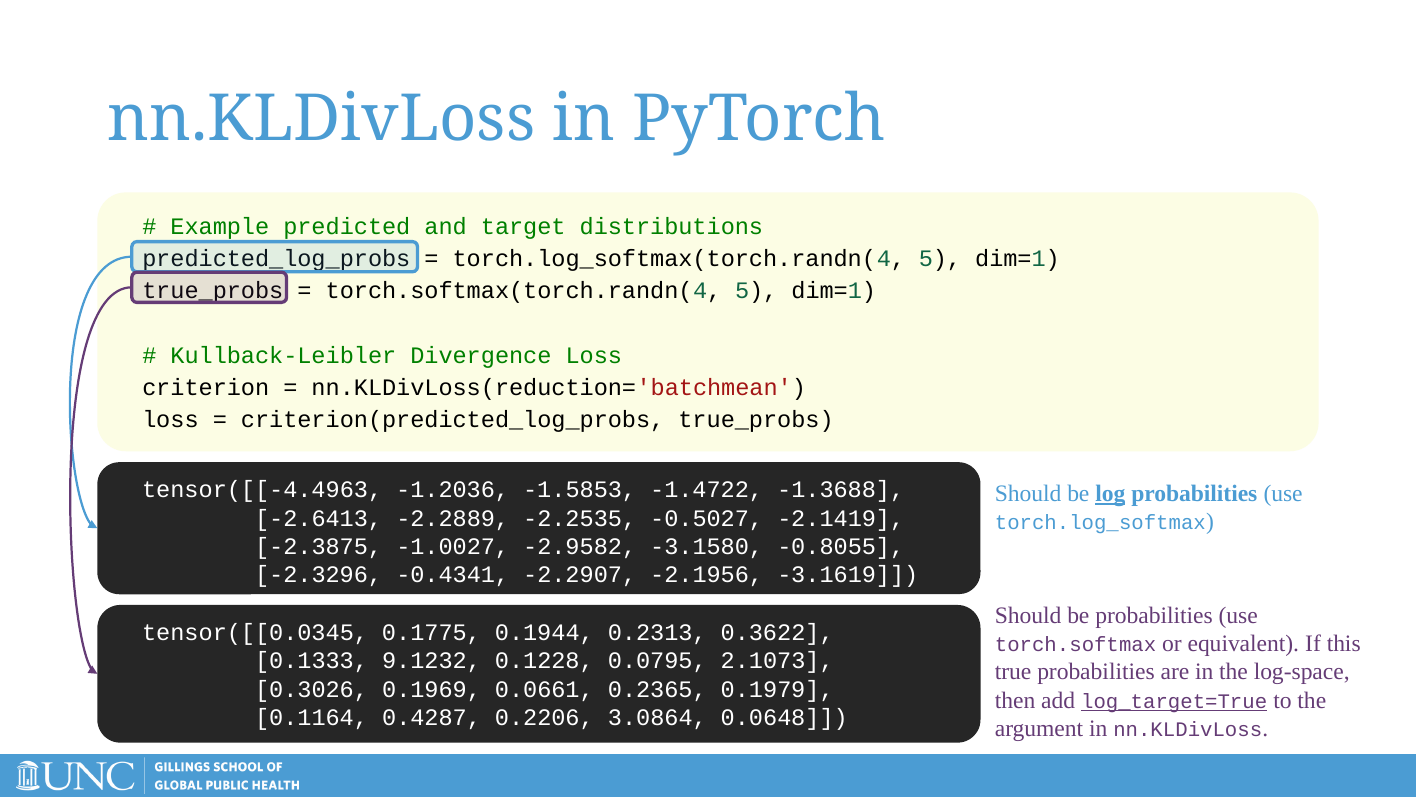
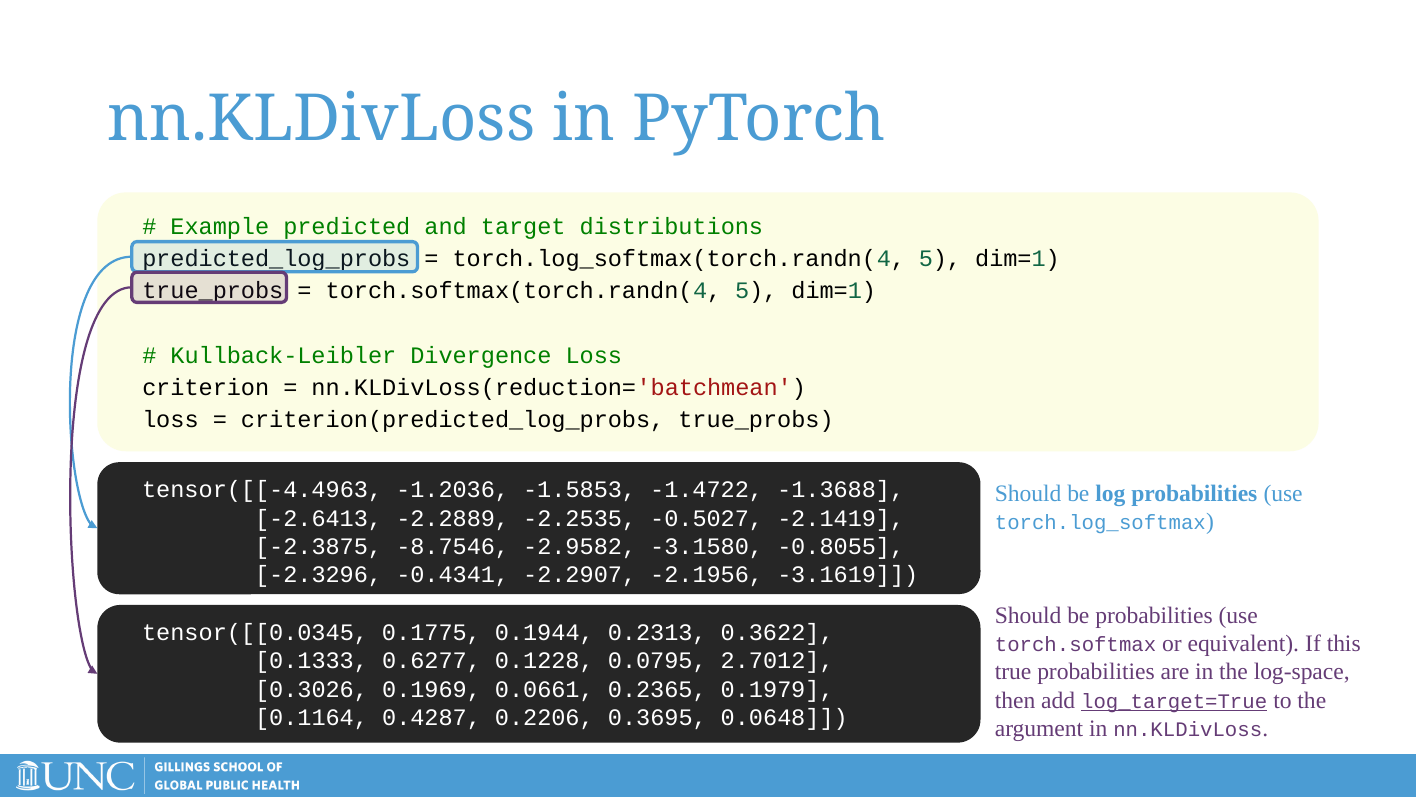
log underline: present -> none
-1.0027: -1.0027 -> -8.7546
9.1232: 9.1232 -> 0.6277
2.1073: 2.1073 -> 2.7012
3.0864: 3.0864 -> 0.3695
